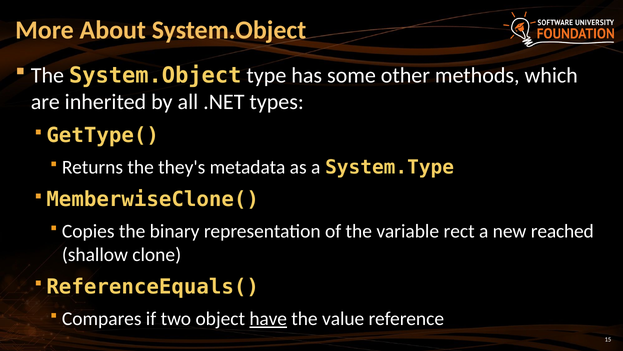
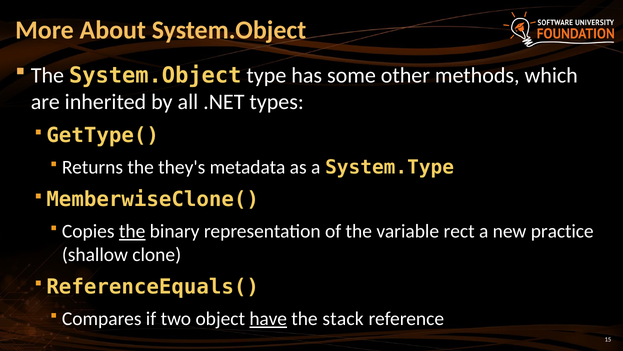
the at (132, 231) underline: none -> present
reached: reached -> practice
value: value -> stack
